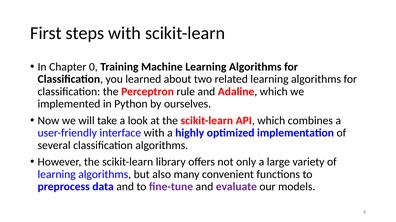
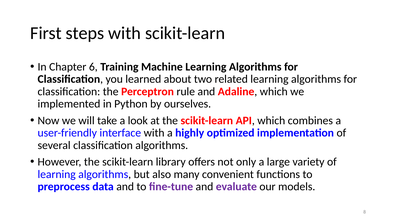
0: 0 -> 6
